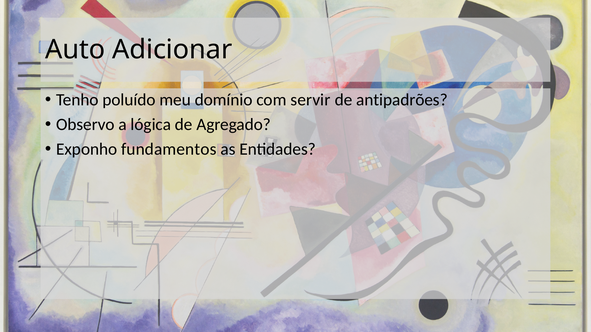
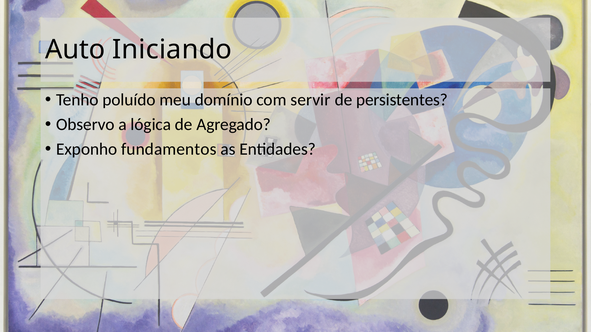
Adicionar: Adicionar -> Iniciando
antipadrões: antipadrões -> persistentes
